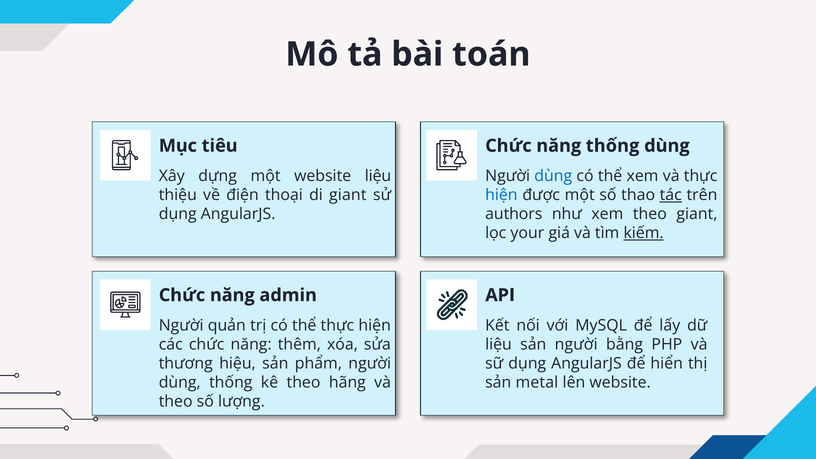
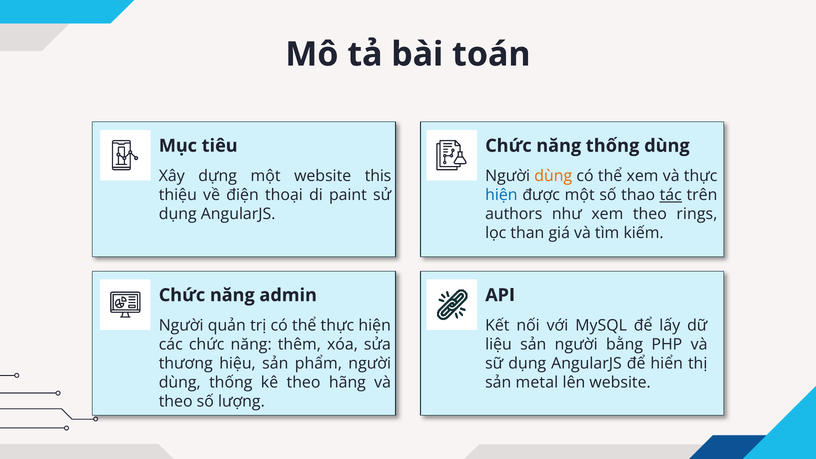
website liệu: liệu -> this
dùng at (553, 176) colour: blue -> orange
di giant: giant -> paint
theo giant: giant -> rings
your: your -> than
kiếm underline: present -> none
